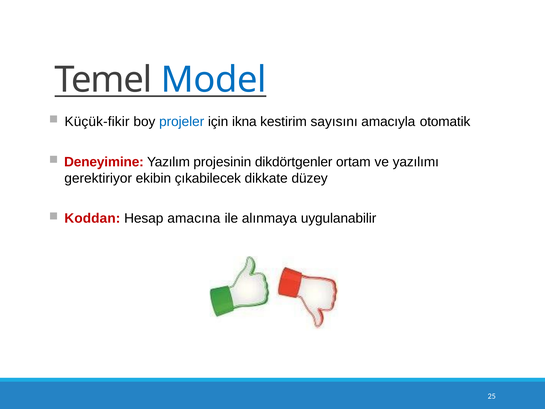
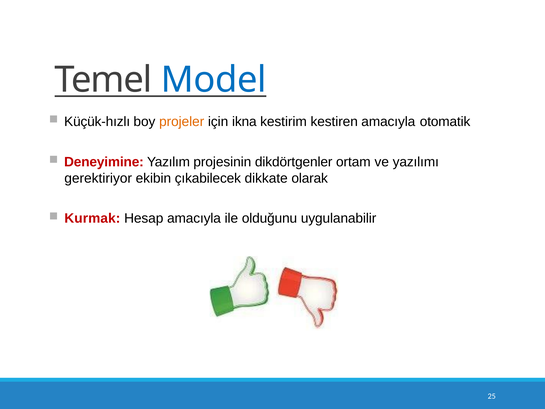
Küçük-fikir: Küçük-fikir -> Küçük-hızlı
projeler colour: blue -> orange
sayısını: sayısını -> kestiren
düzey: düzey -> olarak
Koddan: Koddan -> Kurmak
Hesap amacına: amacına -> amacıyla
alınmaya: alınmaya -> olduğunu
